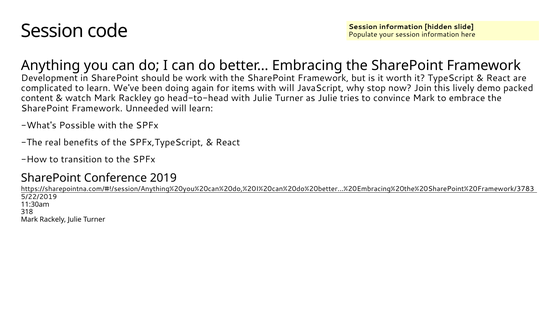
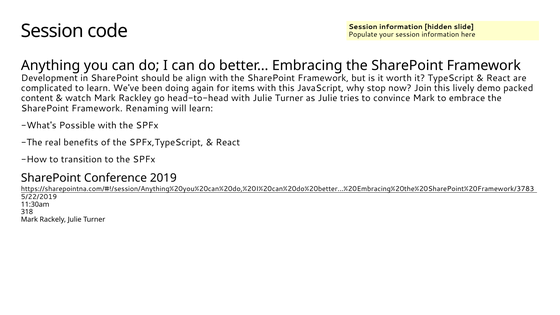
work: work -> align
with will: will -> this
Unneeded: Unneeded -> Renaming
